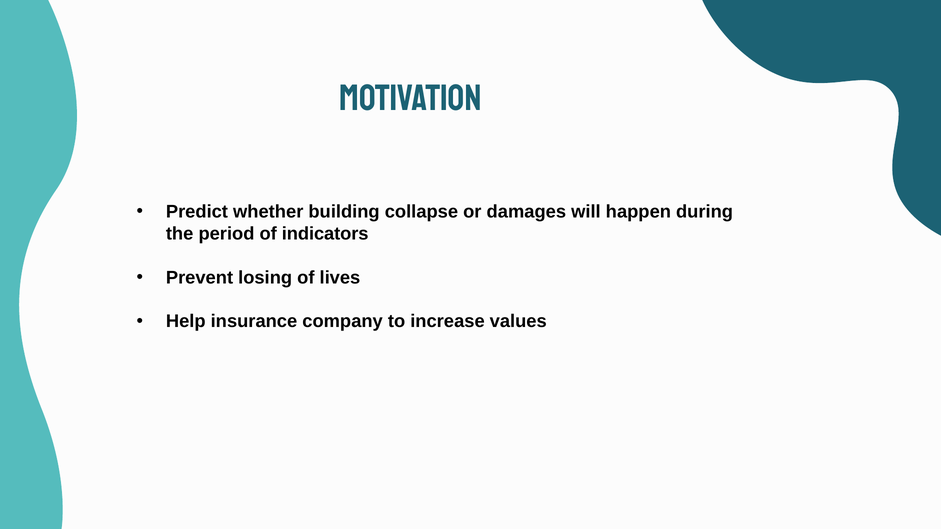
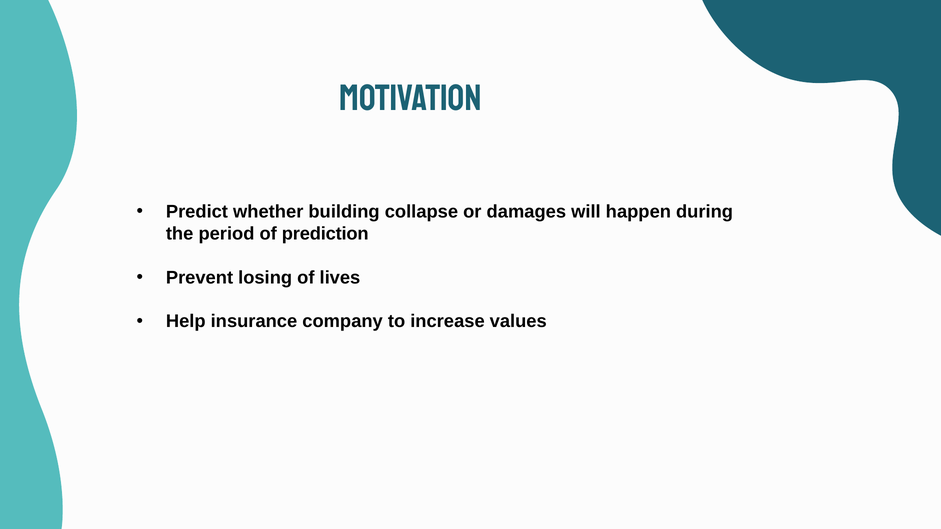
indicators: indicators -> prediction
